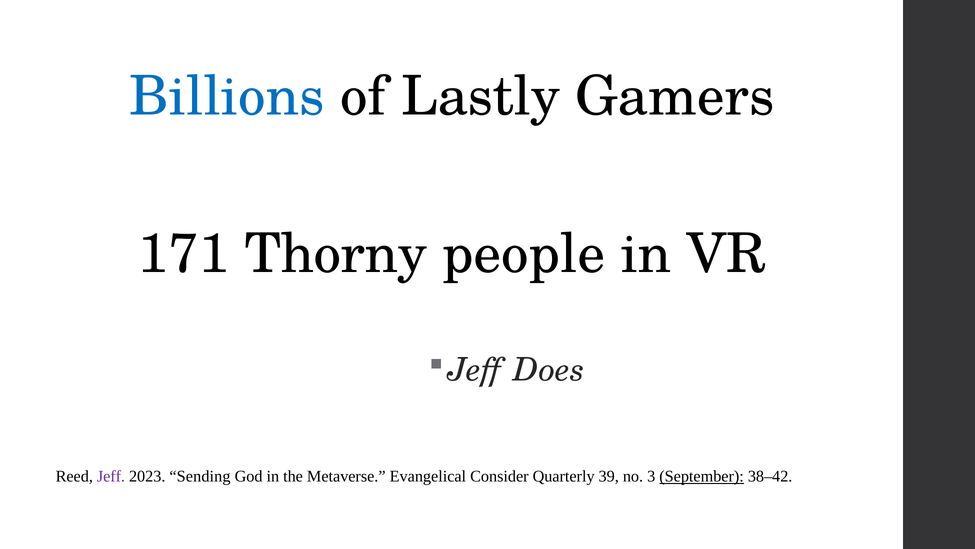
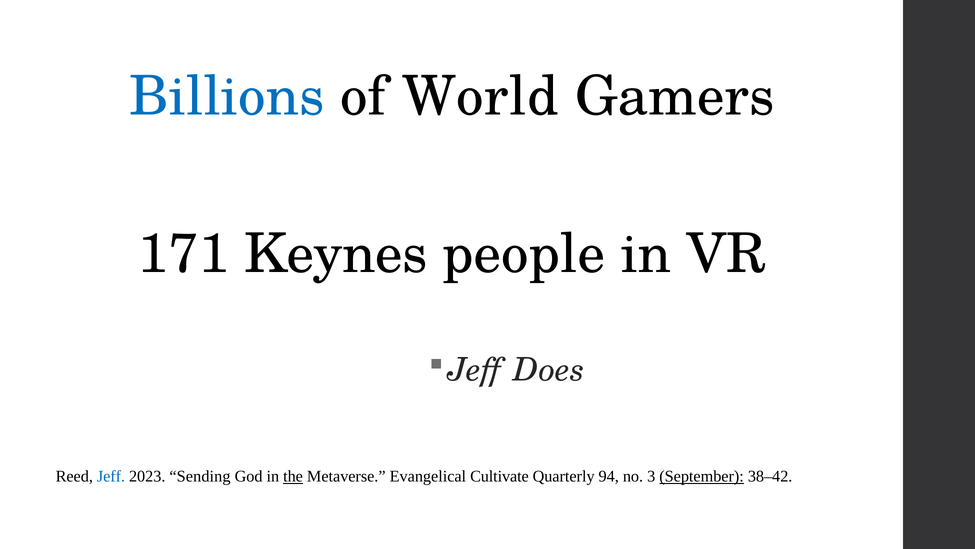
Lastly: Lastly -> World
Thorny: Thorny -> Keynes
Jeff at (111, 476) colour: purple -> blue
the underline: none -> present
Consider: Consider -> Cultivate
39: 39 -> 94
